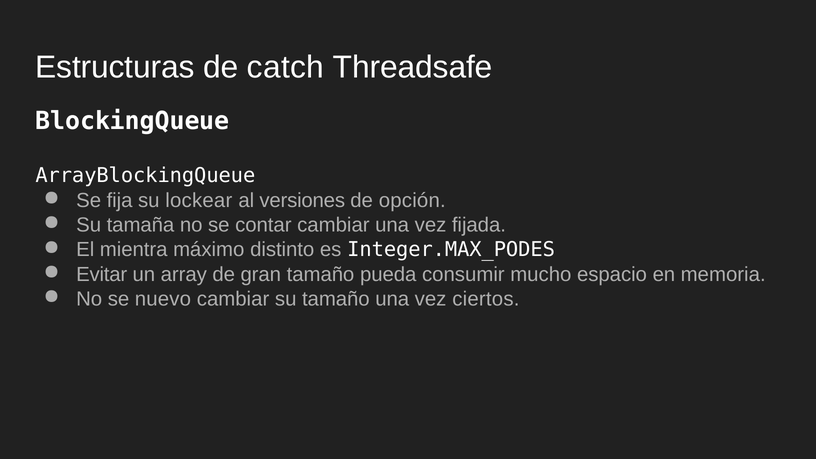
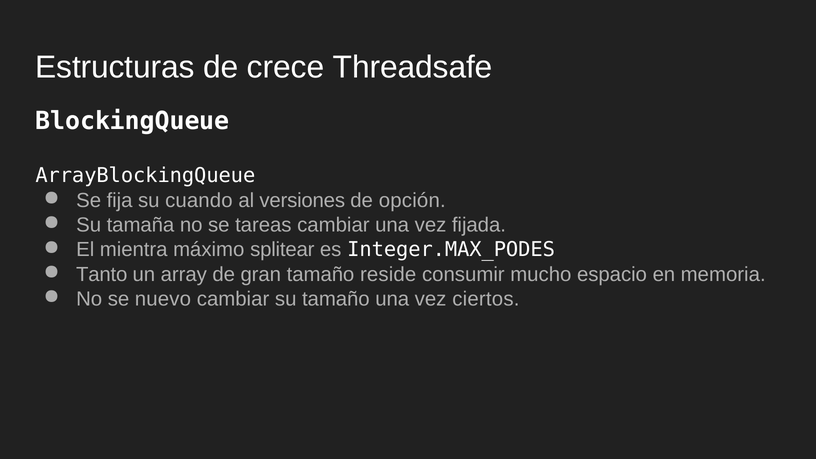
catch: catch -> crece
lockear: lockear -> cuando
contar: contar -> tareas
distinto: distinto -> splitear
Evitar: Evitar -> Tanto
pueda: pueda -> reside
